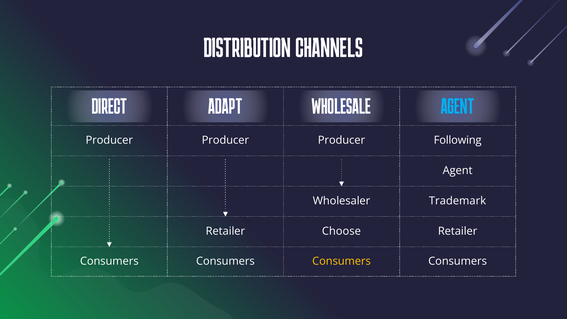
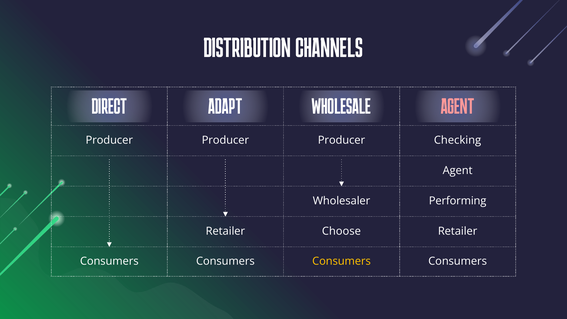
AGENT at (458, 106) colour: light blue -> pink
Following: Following -> Checking
Trademark: Trademark -> Performing
